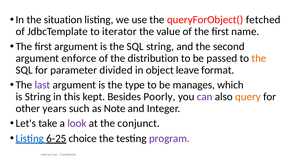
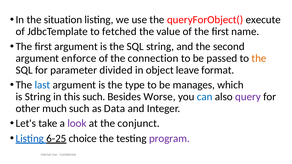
fetched: fetched -> execute
iterator: iterator -> fetched
distribution: distribution -> connection
last colour: purple -> blue
this kept: kept -> such
Poorly: Poorly -> Worse
can colour: purple -> blue
query colour: orange -> purple
years: years -> much
Note: Note -> Data
